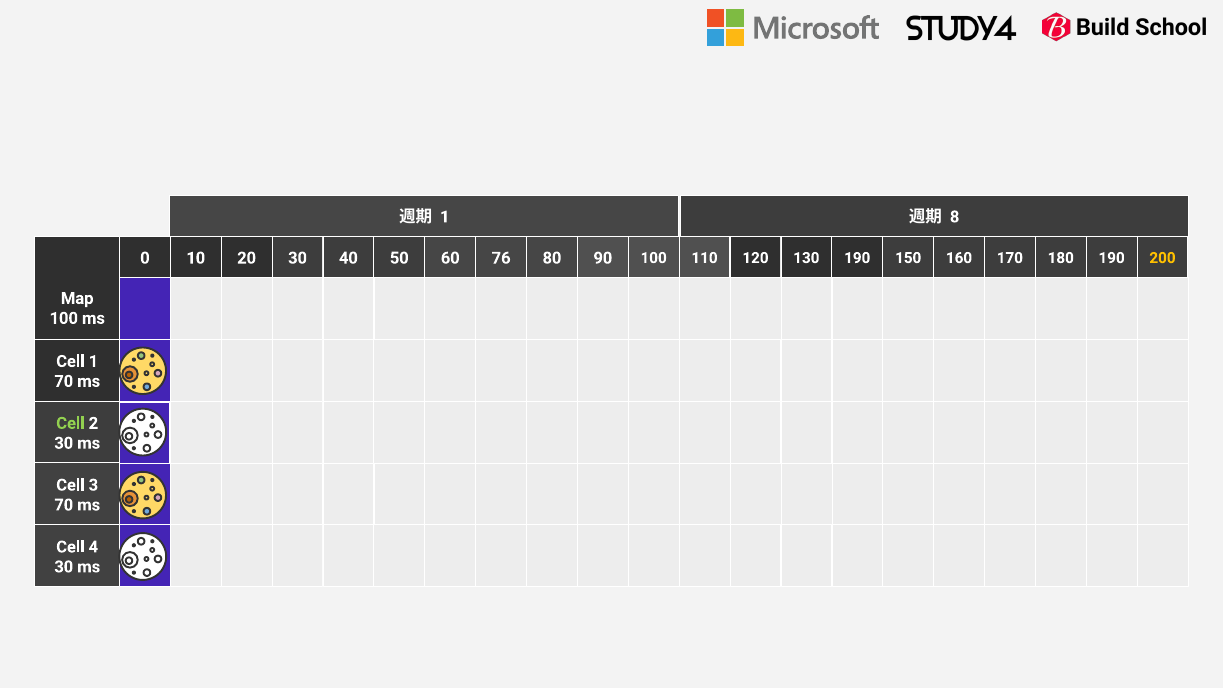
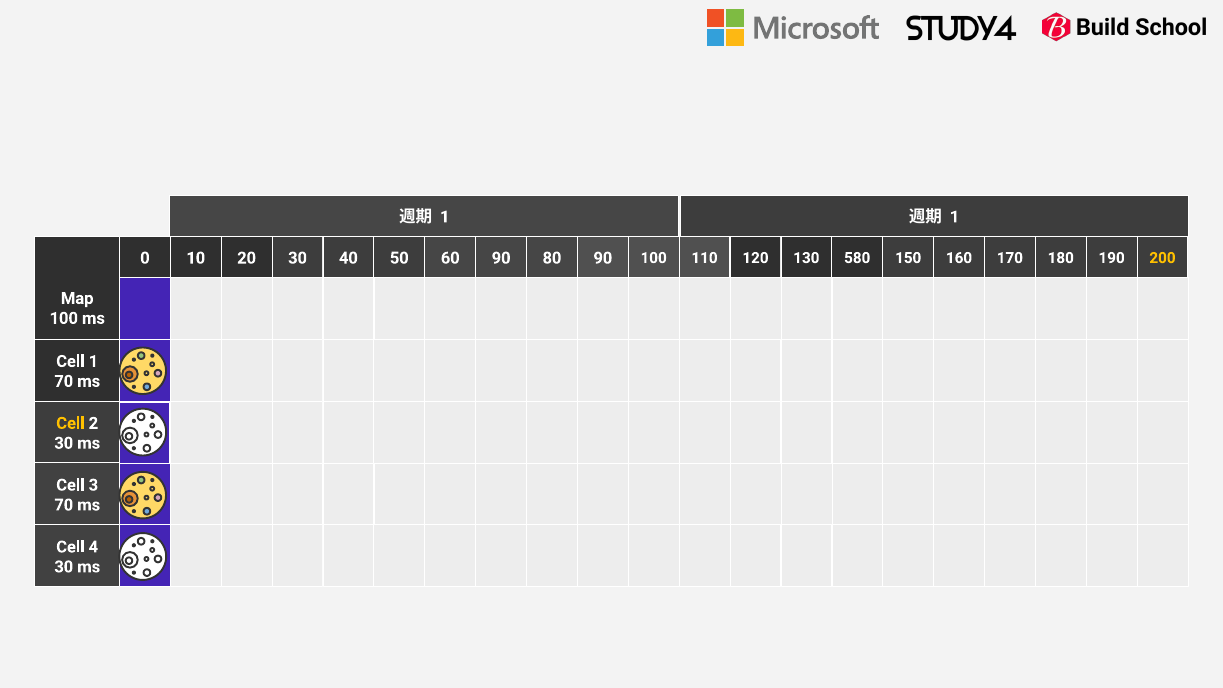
8 at (955, 217): 8 -> 1
60 76: 76 -> 90
130 190: 190 -> 580
Cell at (70, 423) colour: light green -> yellow
